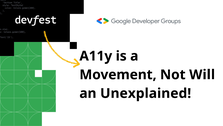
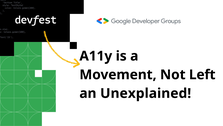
Will: Will -> Left
